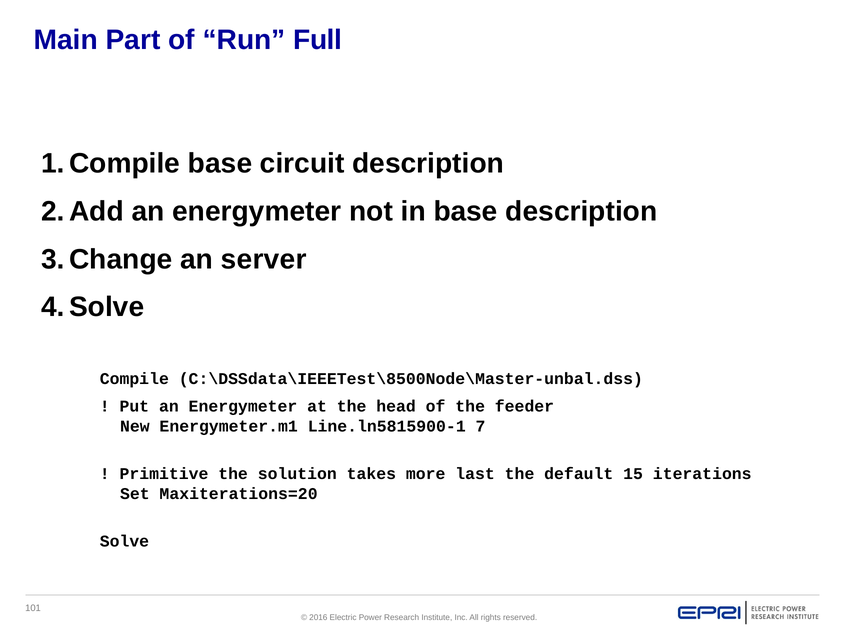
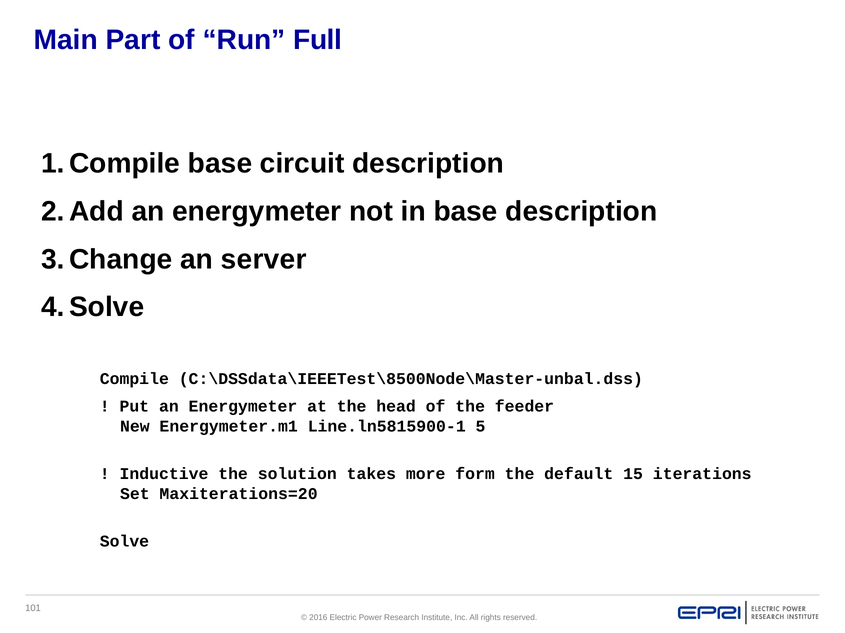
7: 7 -> 5
Primitive: Primitive -> Inductive
last: last -> form
